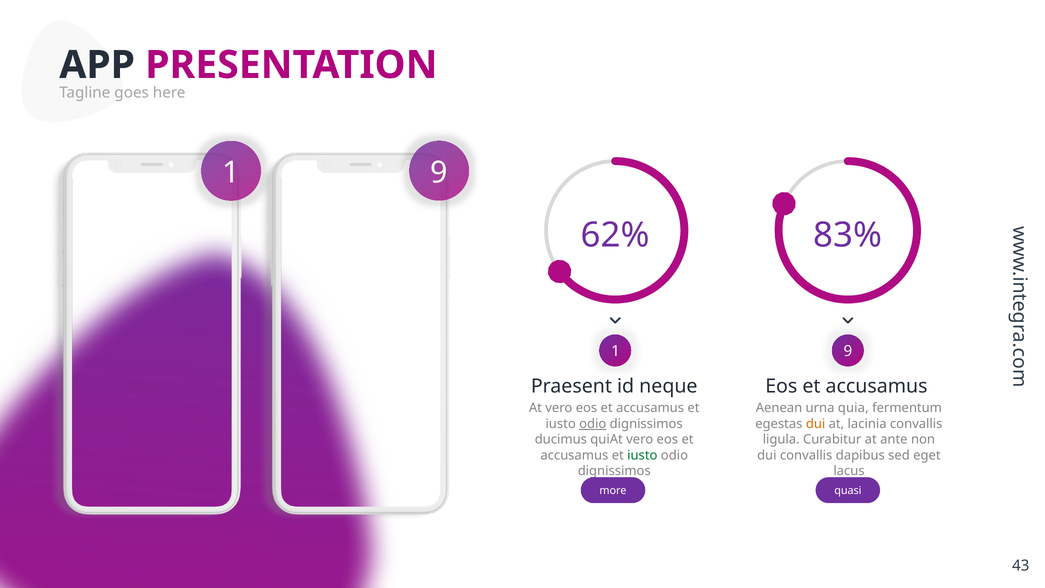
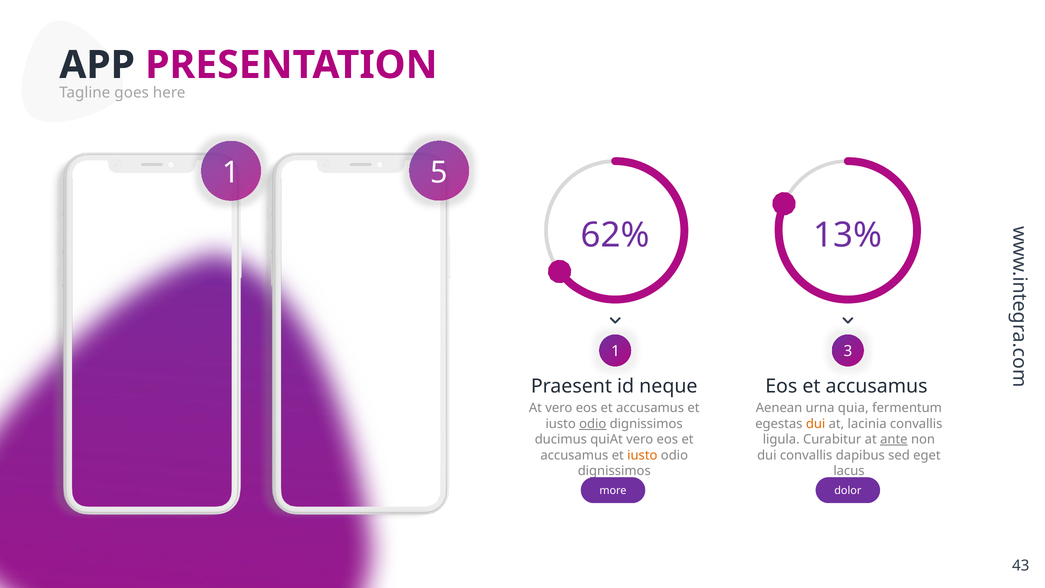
9 at (439, 173): 9 -> 5
83%: 83% -> 13%
9 at (848, 351): 9 -> 3
ante underline: none -> present
iusto at (642, 455) colour: green -> orange
quasi: quasi -> dolor
